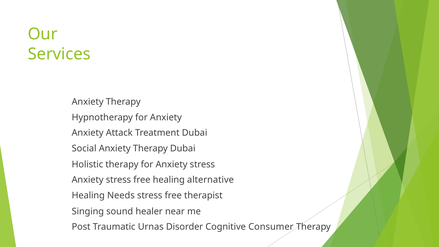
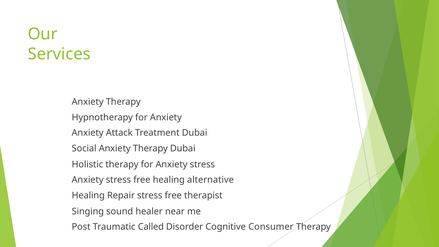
Needs: Needs -> Repair
Urnas: Urnas -> Called
